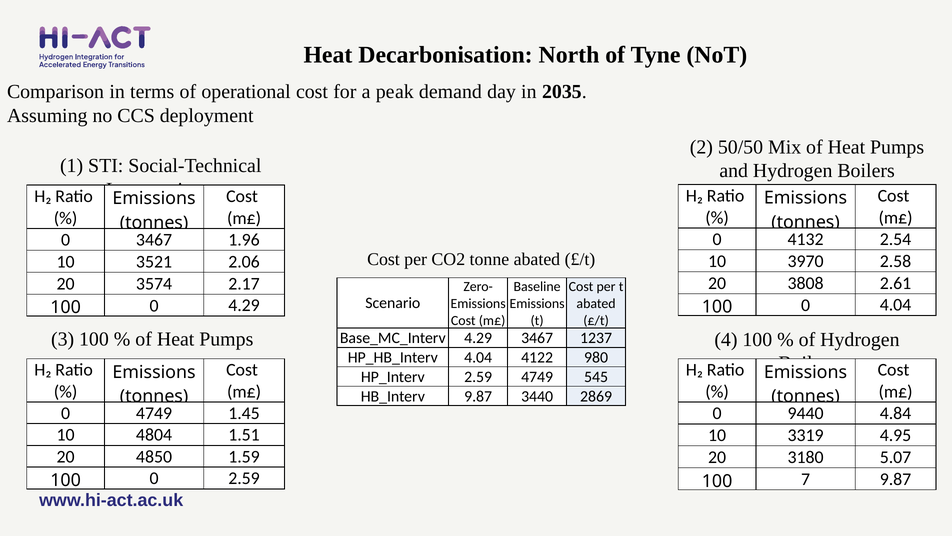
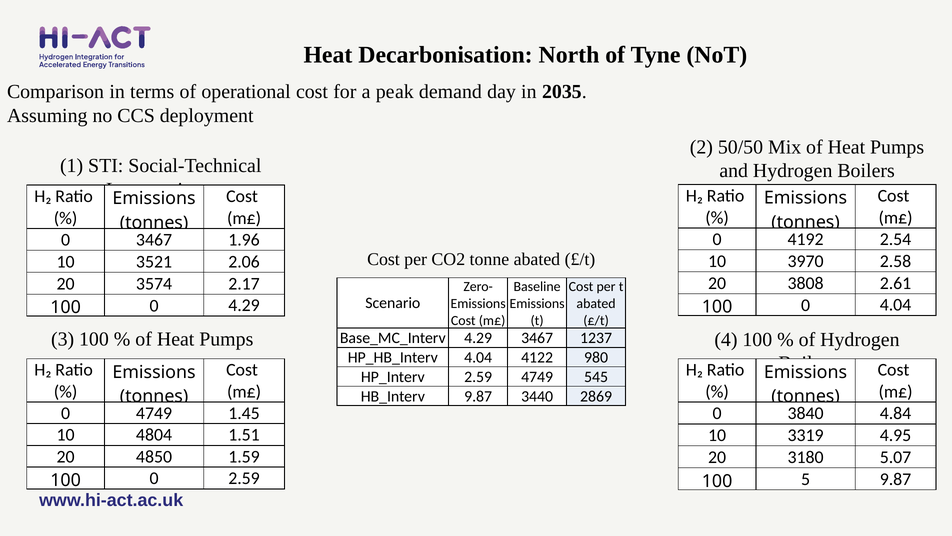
4132: 4132 -> 4192
9440: 9440 -> 3840
7: 7 -> 5
